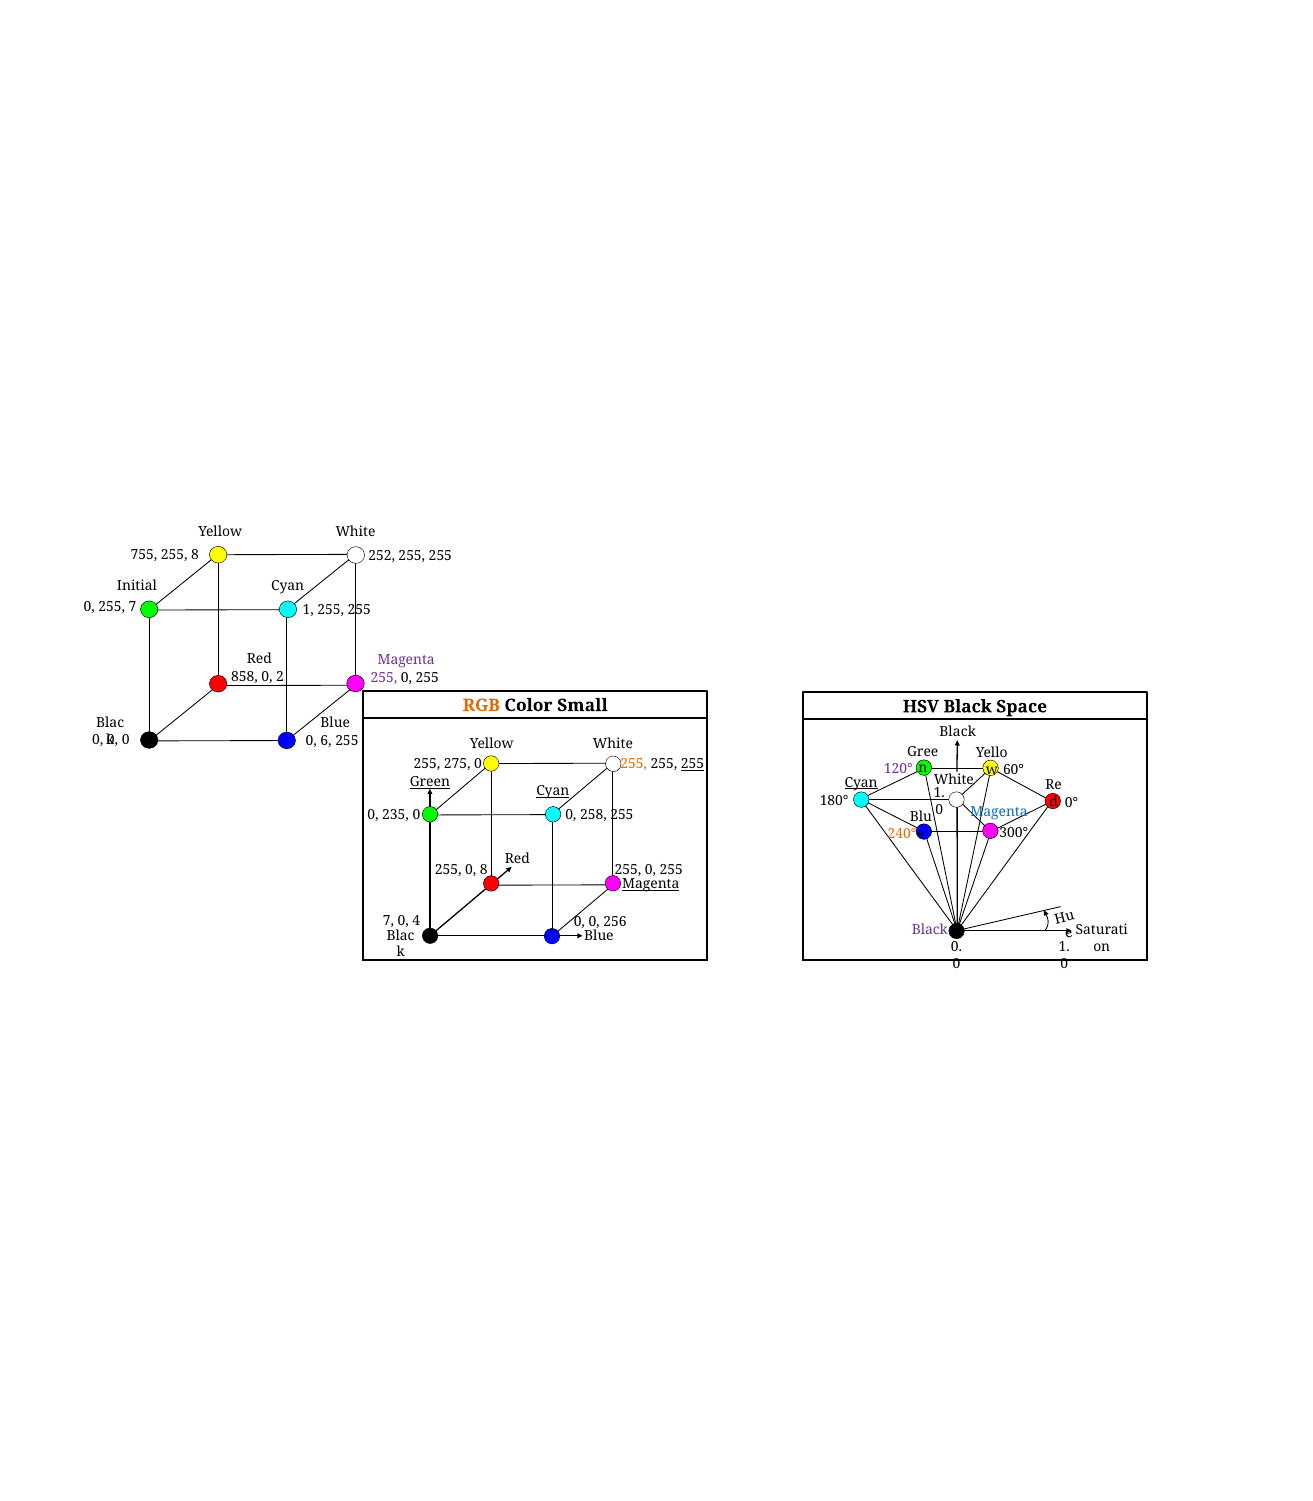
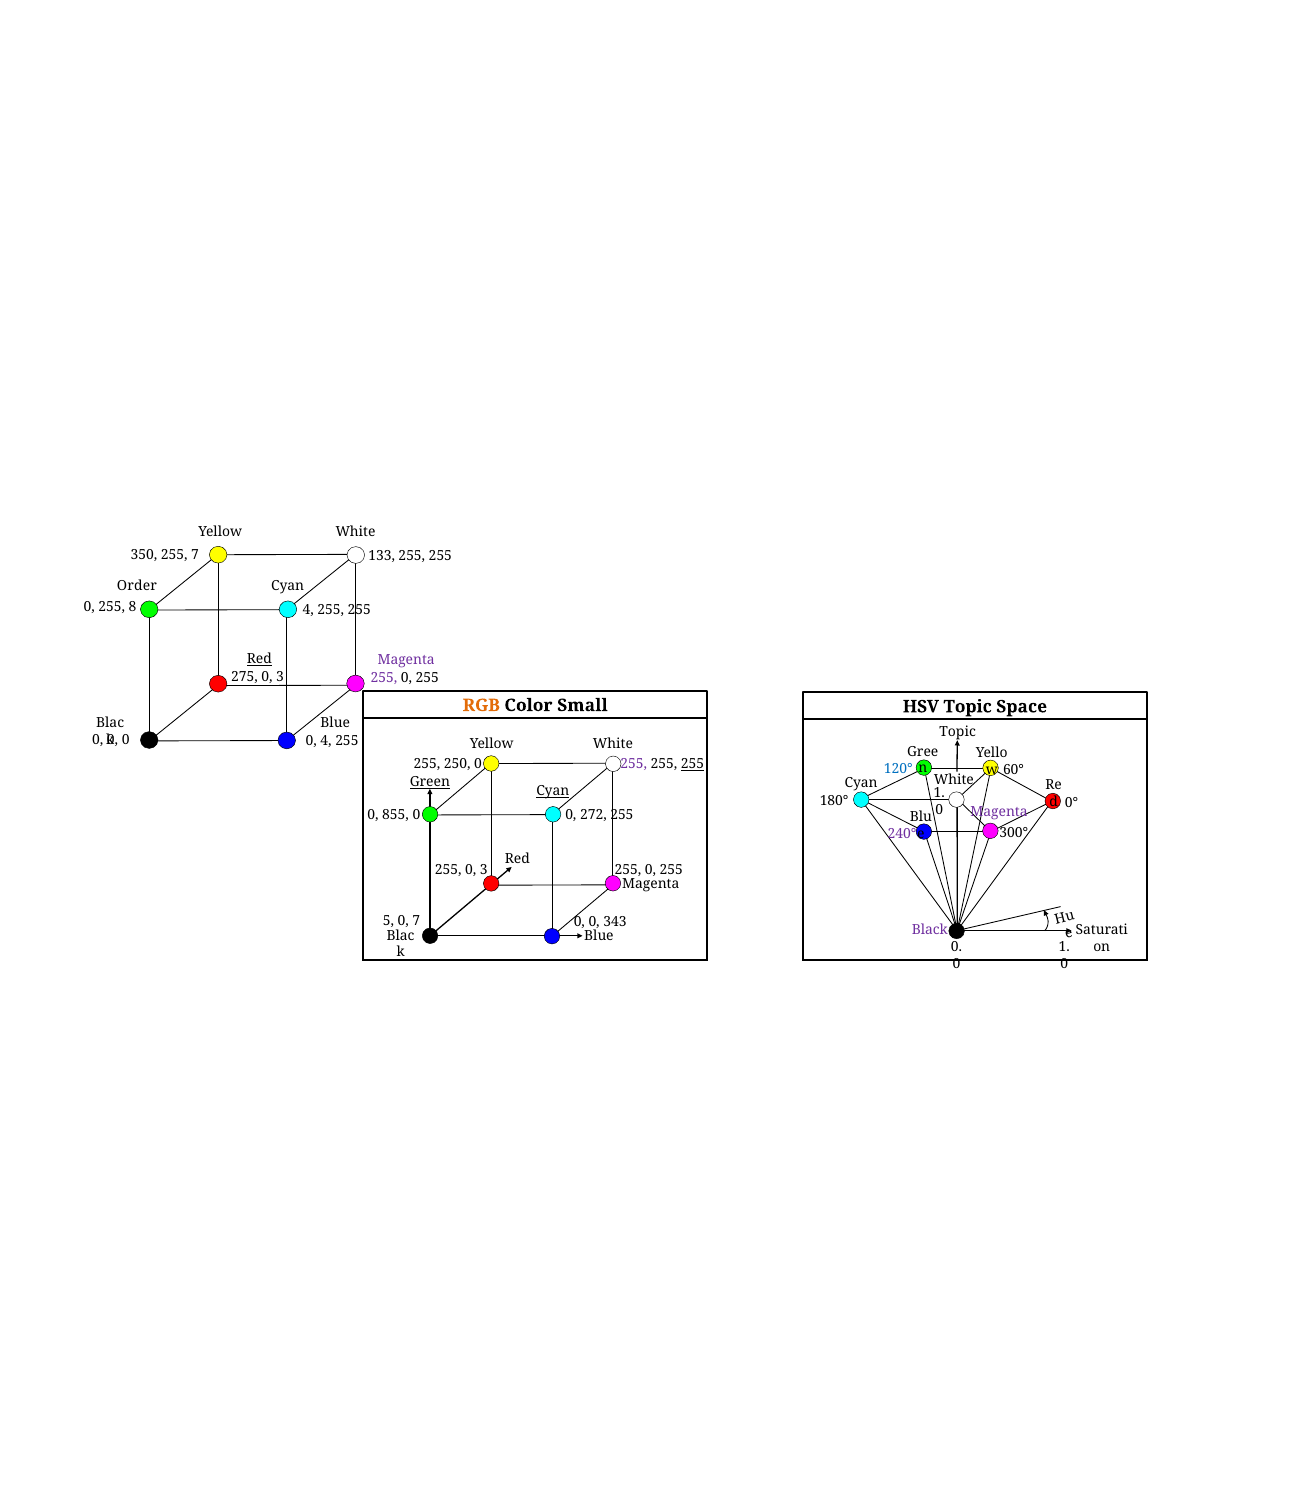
755: 755 -> 350
255 8: 8 -> 7
252: 252 -> 133
Initial: Initial -> Order
255 7: 7 -> 8
1 at (308, 610): 1 -> 4
Red at (259, 659) underline: none -> present
858: 858 -> 275
2 at (280, 676): 2 -> 3
HSV Black: Black -> Topic
Black at (958, 732): Black -> Topic
0 6: 6 -> 4
275: 275 -> 250
255 at (634, 764) colour: orange -> purple
120° colour: purple -> blue
Cyan at (861, 782) underline: present -> none
Magenta at (999, 811) colour: blue -> purple
258: 258 -> 272
235: 235 -> 855
240° colour: orange -> purple
255 0 8: 8 -> 3
Magenta at (651, 884) underline: present -> none
7 at (388, 921): 7 -> 5
0 4: 4 -> 7
256: 256 -> 343
